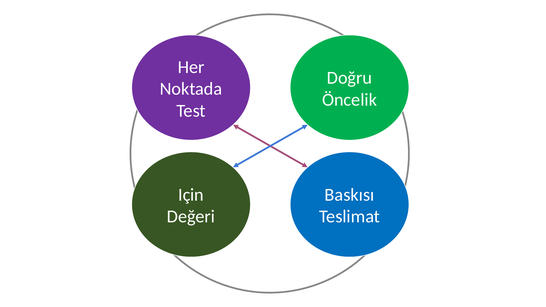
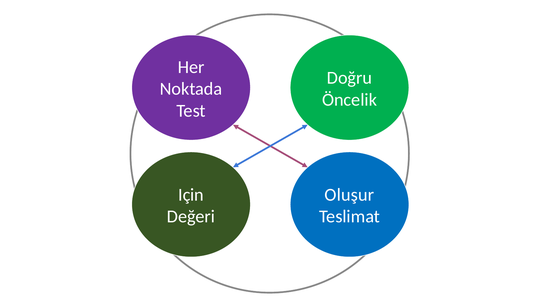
Baskısı: Baskısı -> Oluşur
